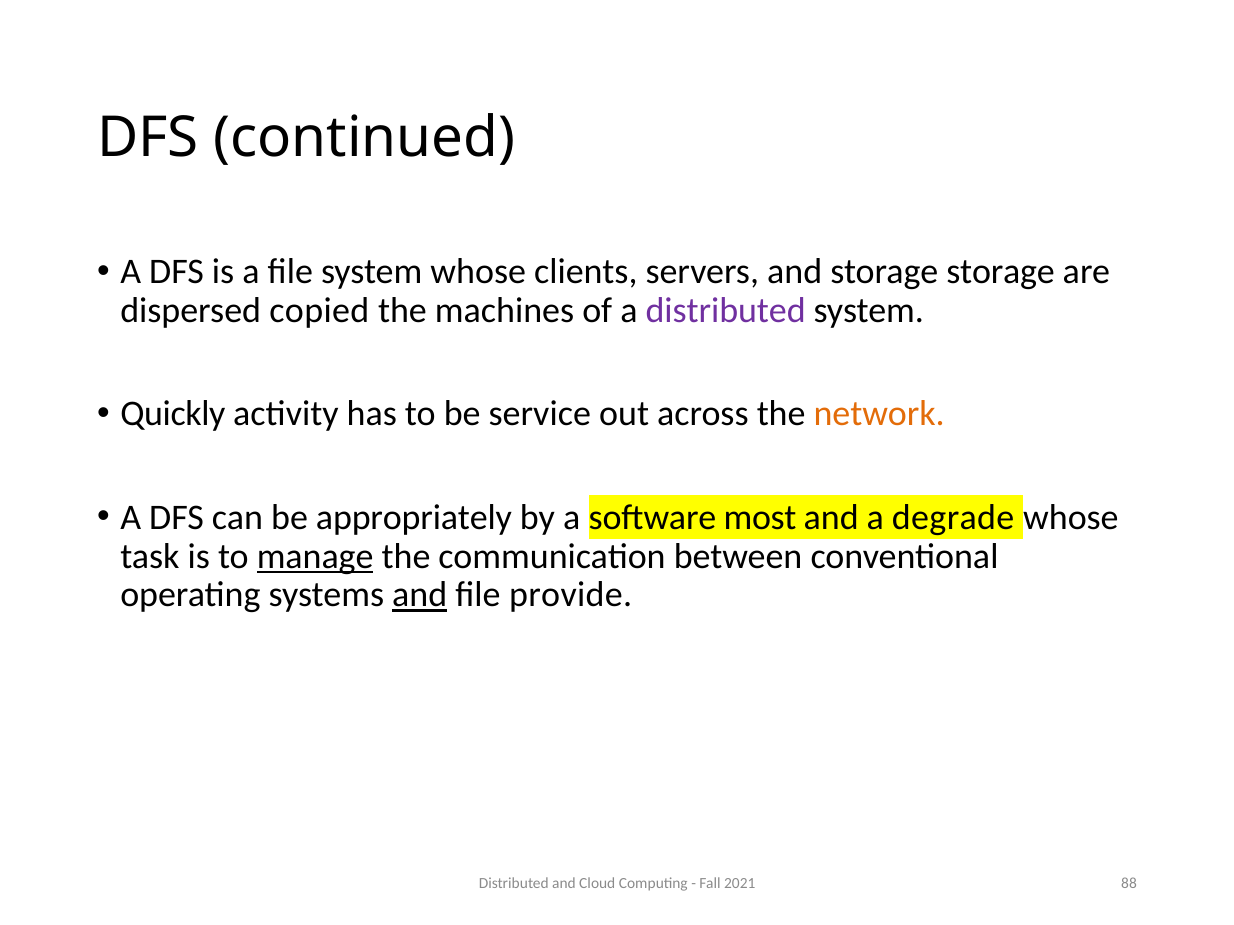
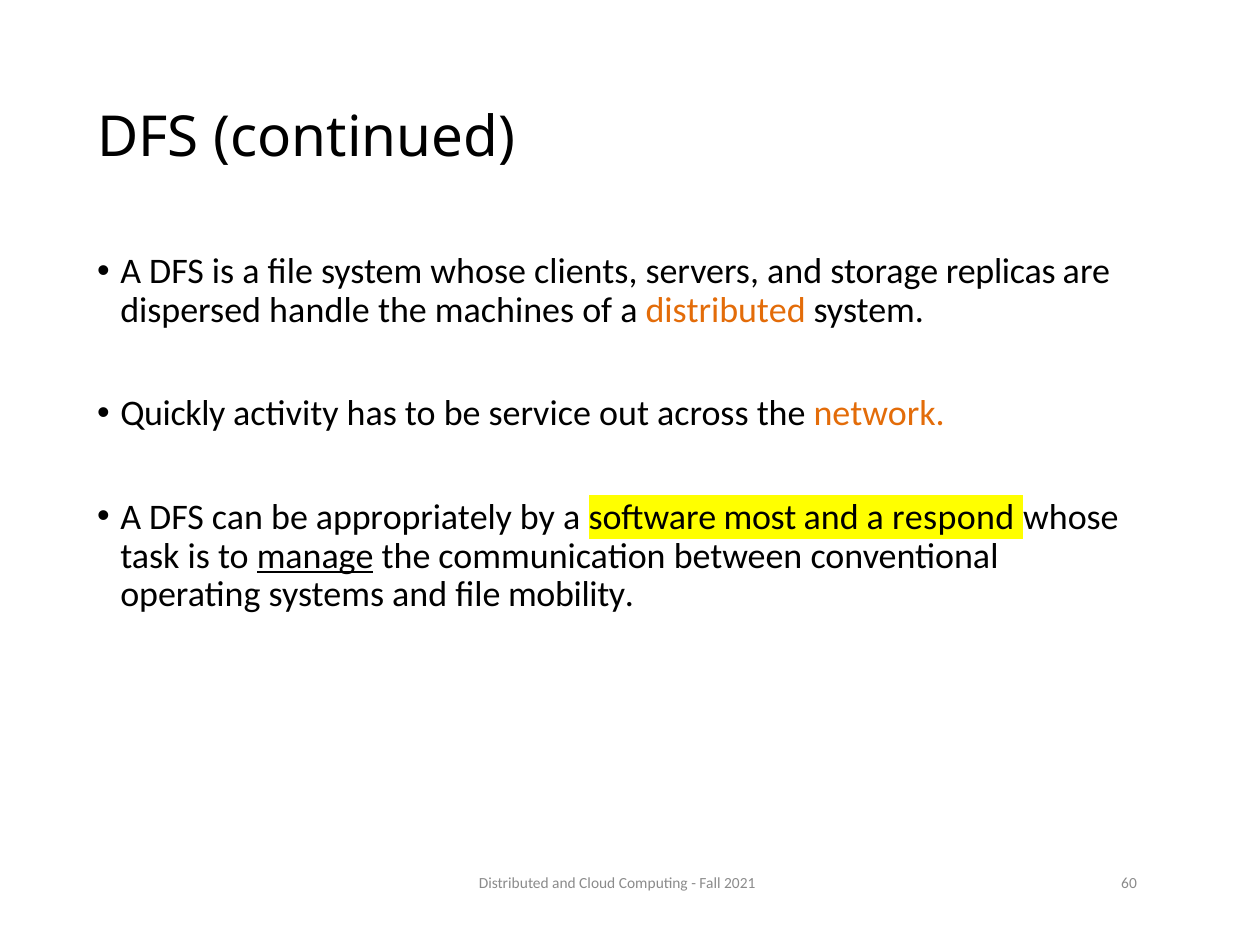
storage storage: storage -> replicas
copied: copied -> handle
distributed at (726, 311) colour: purple -> orange
degrade: degrade -> respond
and at (420, 595) underline: present -> none
provide: provide -> mobility
88: 88 -> 60
